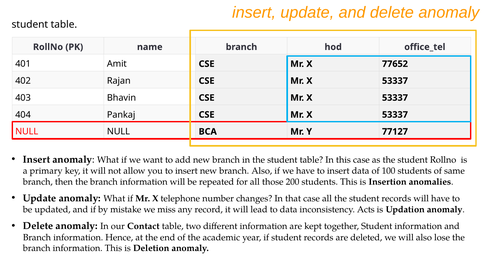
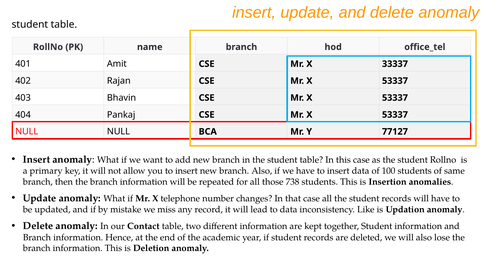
77652: 77652 -> 33337
200: 200 -> 738
Acts: Acts -> Like
